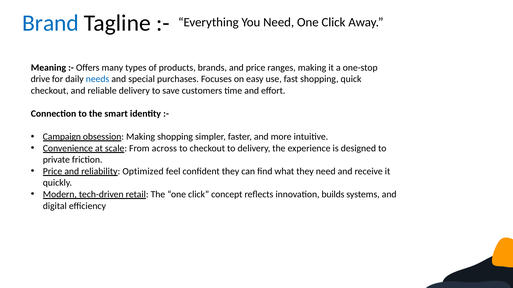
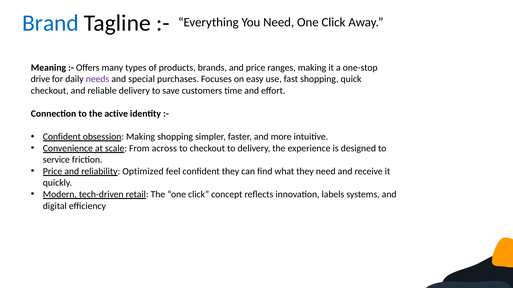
needs colour: blue -> purple
smart: smart -> active
Campaign at (62, 137): Campaign -> Confident
private: private -> service
builds: builds -> labels
